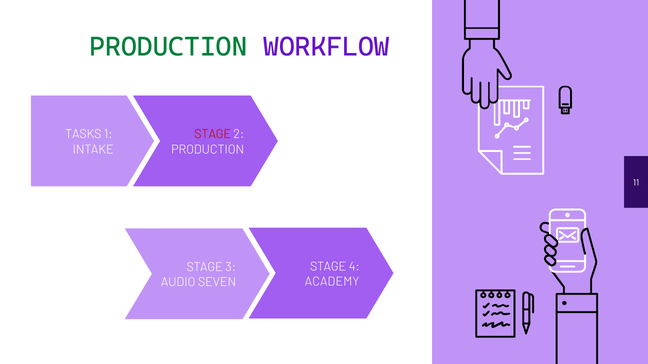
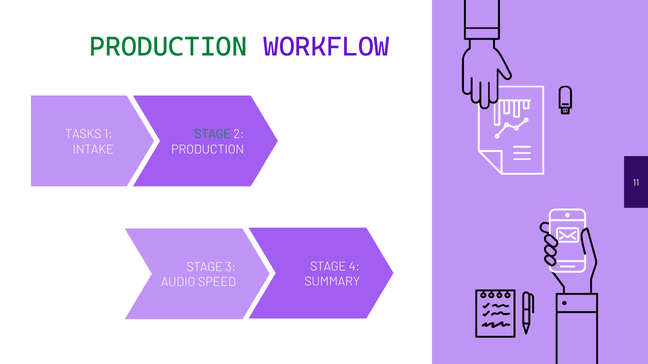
STAGE at (213, 134) colour: red -> green
ACADEMY: ACADEMY -> SUMMARY
SEVEN: SEVEN -> SPEED
